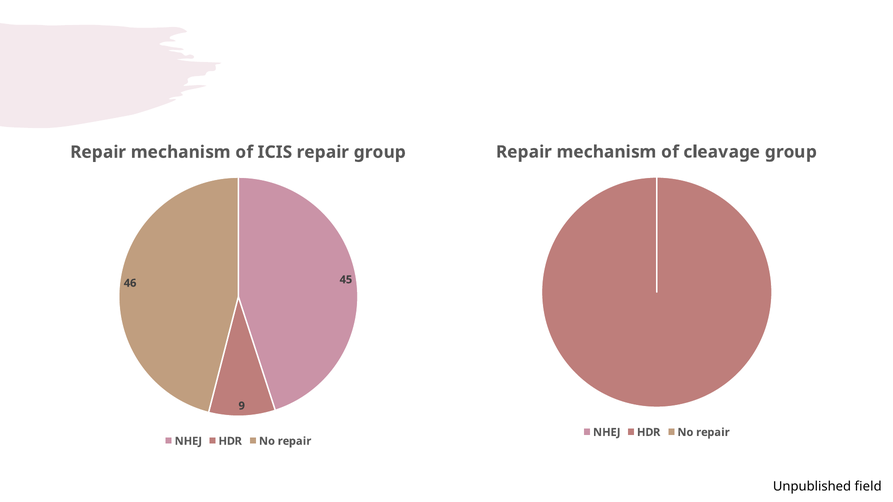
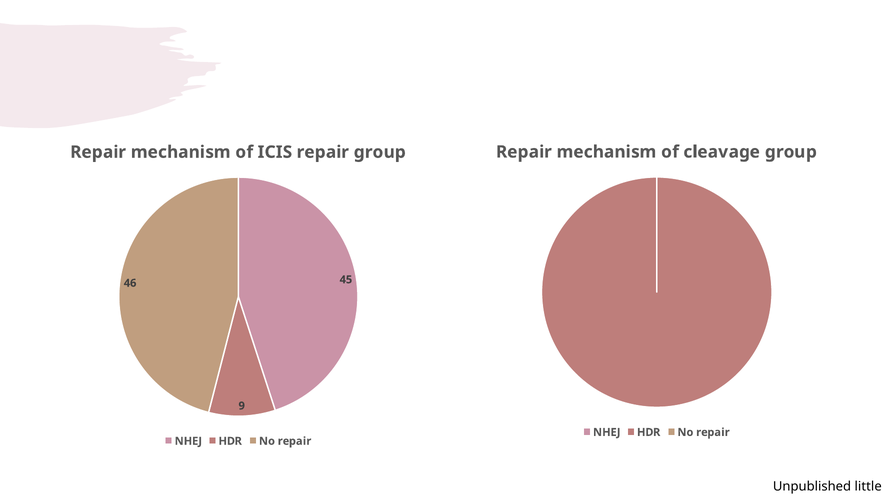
field: field -> little
